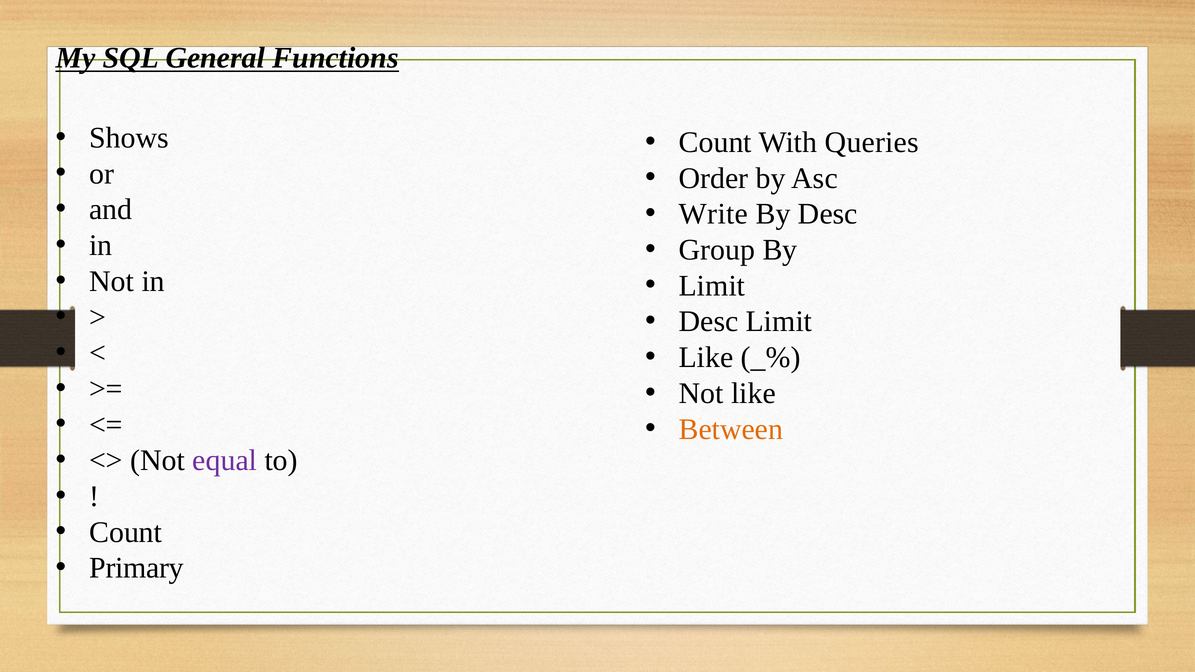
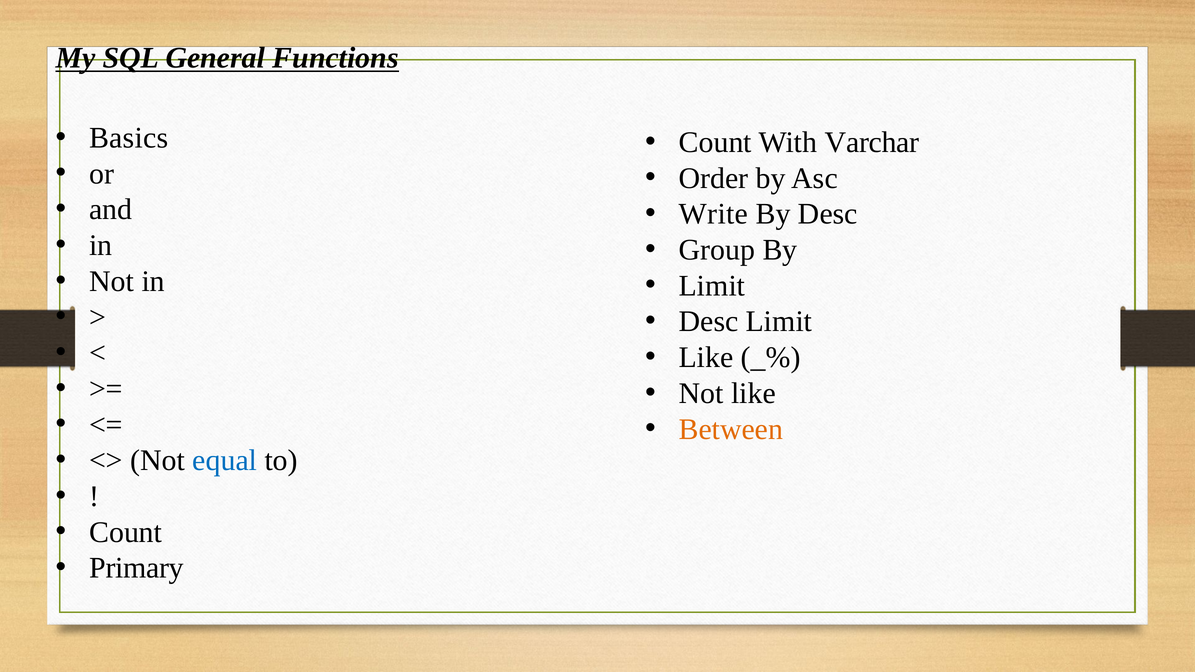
Shows: Shows -> Basics
Queries: Queries -> Varchar
equal colour: purple -> blue
